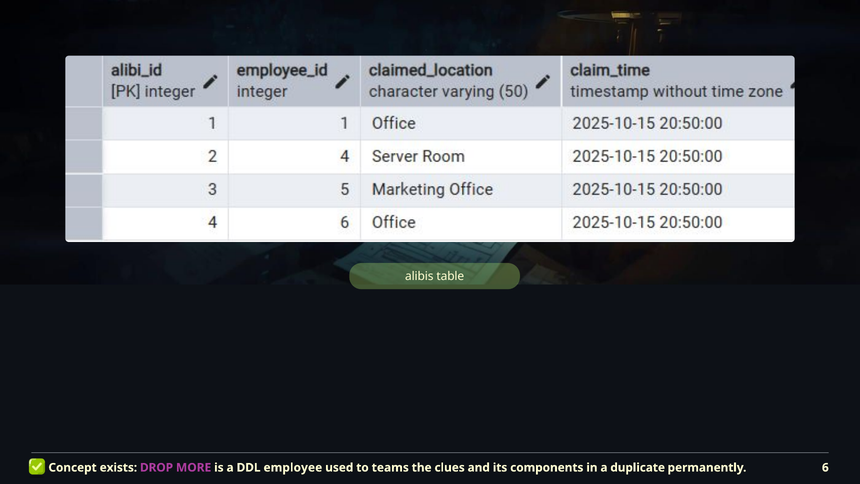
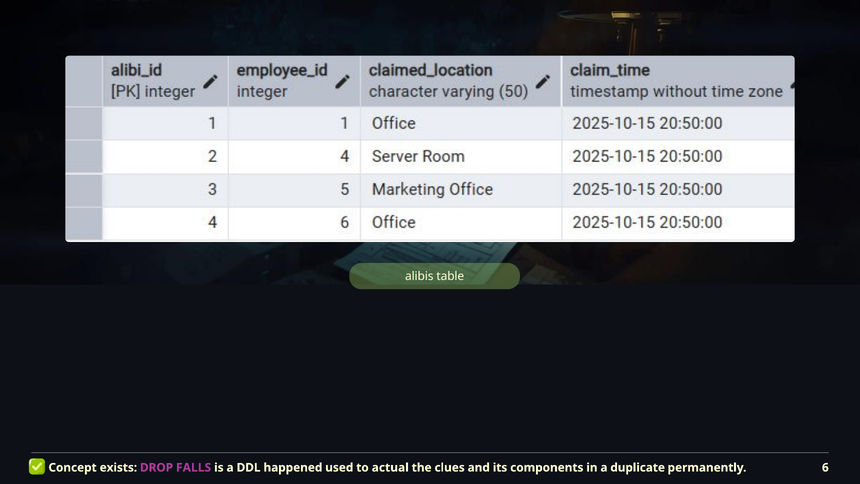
MORE: MORE -> FALLS
employee: employee -> happened
teams: teams -> actual
